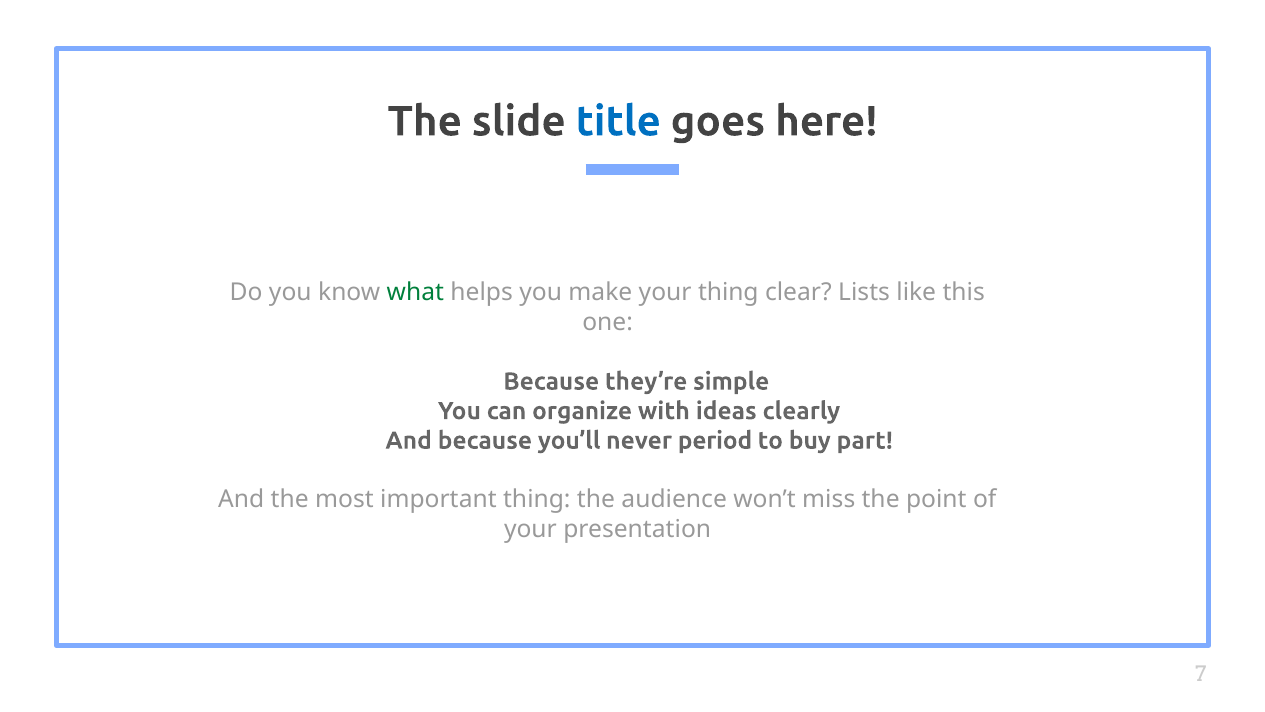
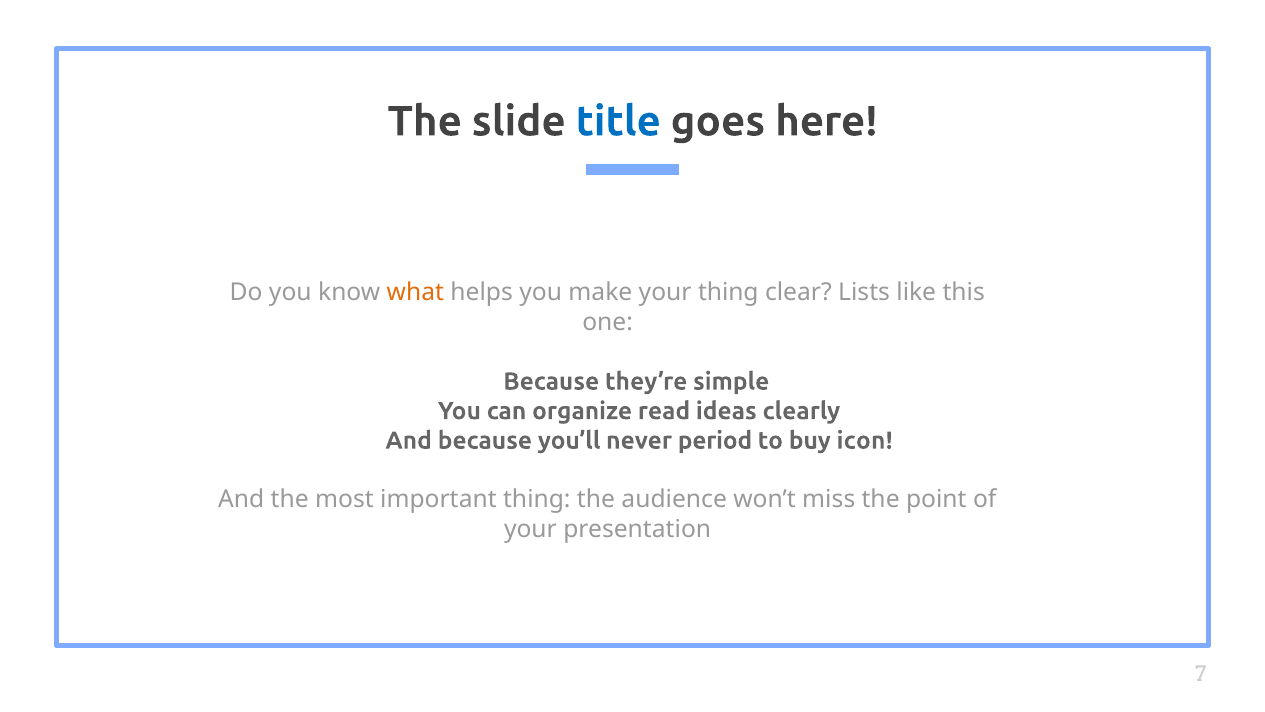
what colour: green -> orange
with: with -> read
part: part -> icon
